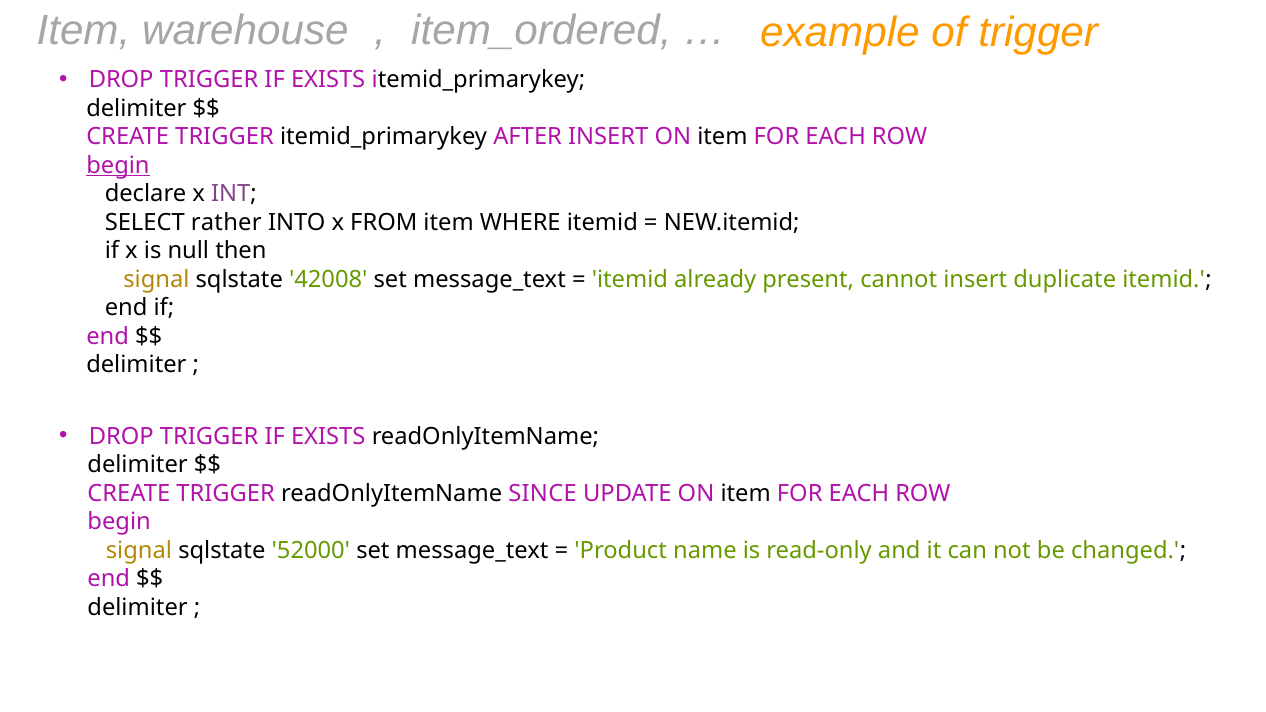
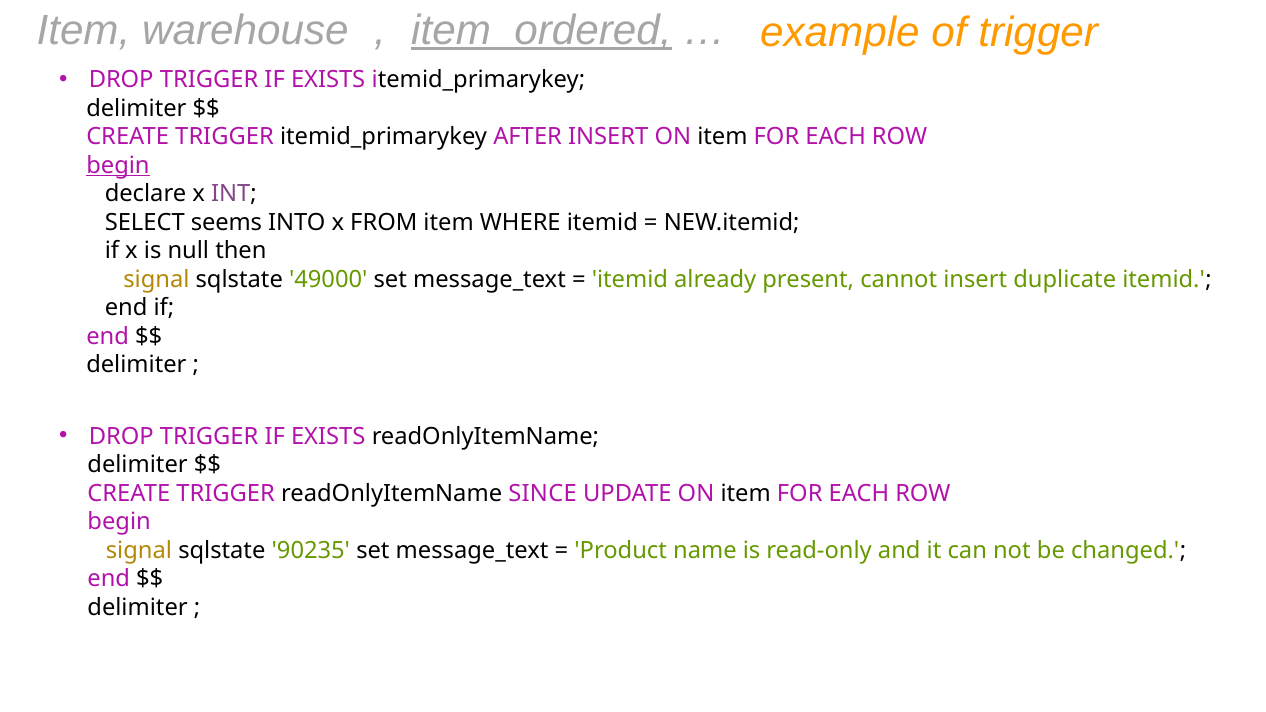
item_ordered underline: none -> present
rather: rather -> seems
42008: 42008 -> 49000
52000: 52000 -> 90235
